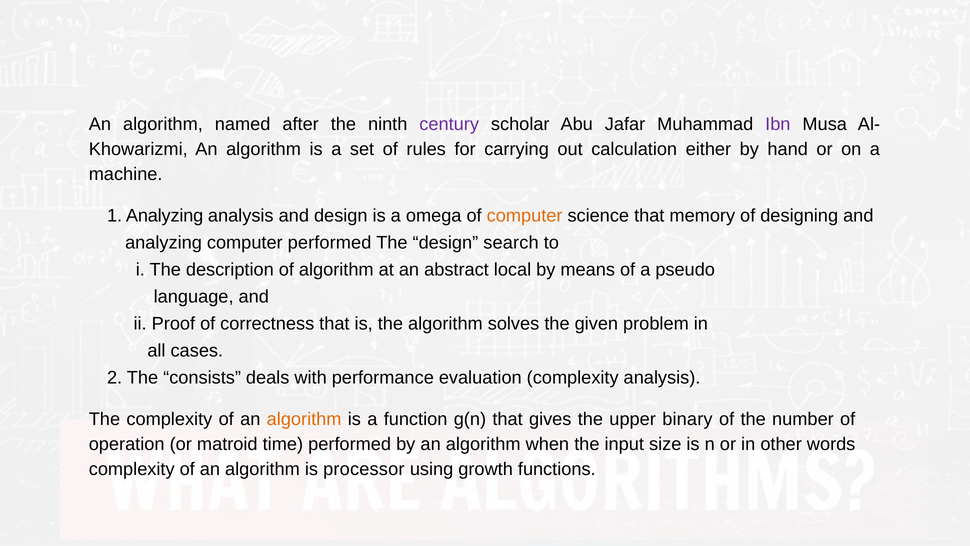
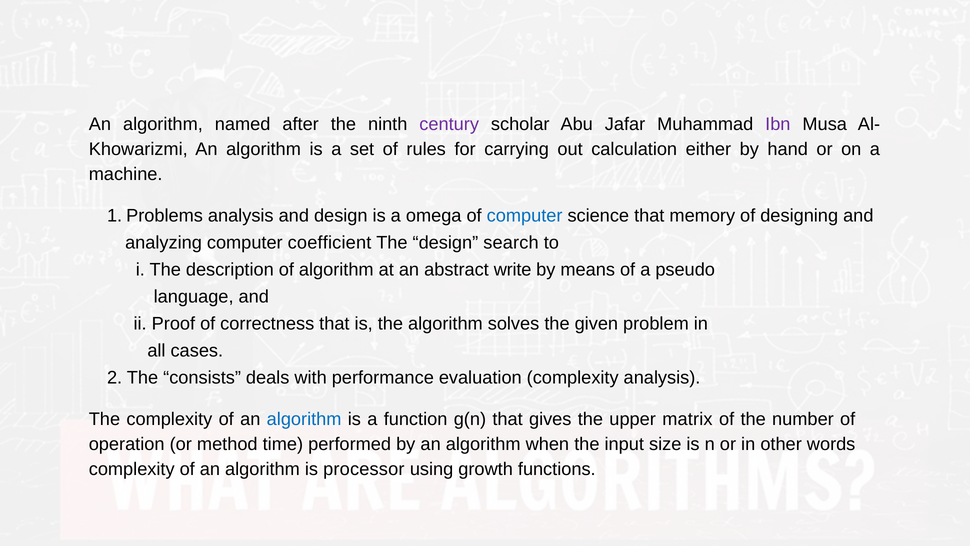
1 Analyzing: Analyzing -> Problems
computer at (525, 216) colour: orange -> blue
computer performed: performed -> coefficient
local: local -> write
algorithm at (304, 419) colour: orange -> blue
binary: binary -> matrix
matroid: matroid -> method
